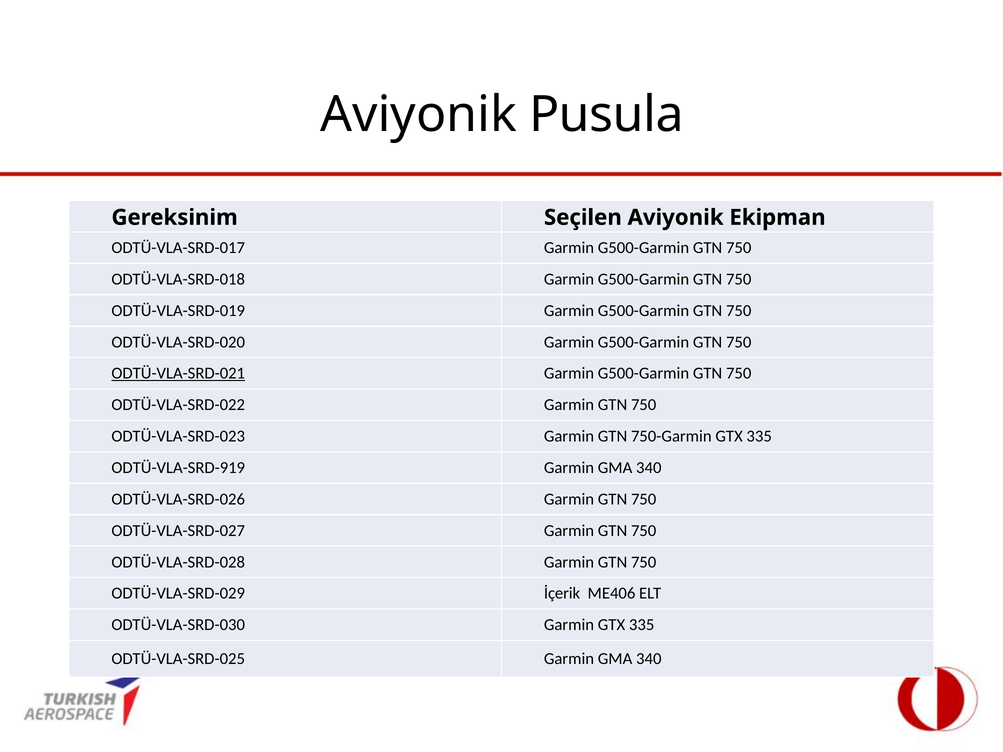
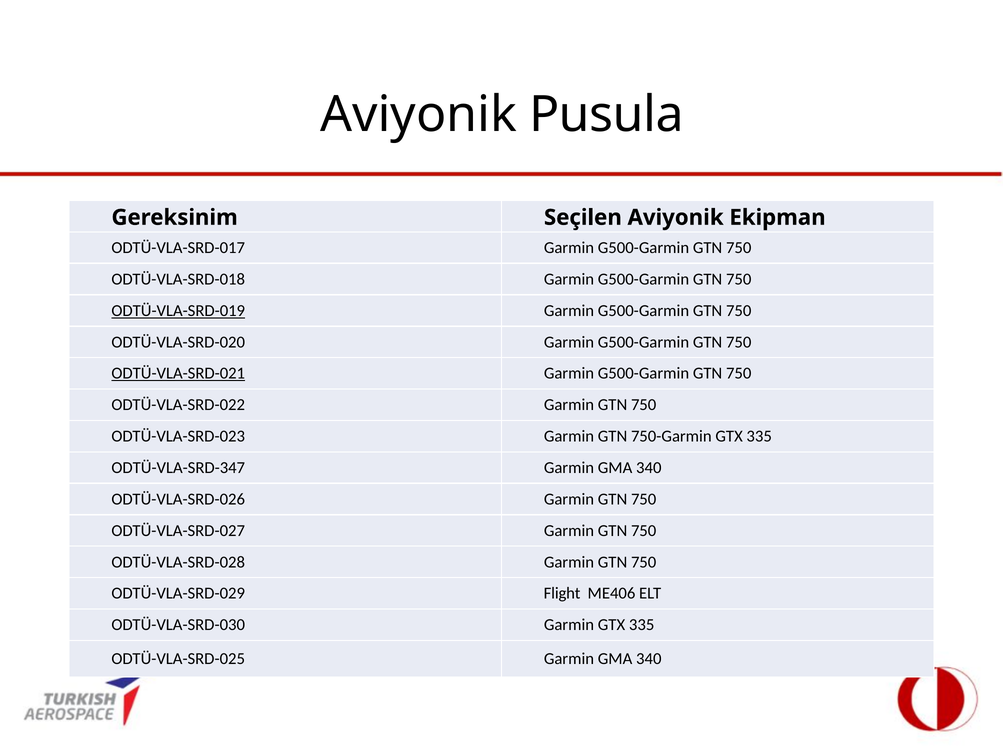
ODTÜ-VLA-SRD-019 underline: none -> present
ODTÜ-VLA-SRD-919: ODTÜ-VLA-SRD-919 -> ODTÜ-VLA-SRD-347
İçerik: İçerik -> Flight
